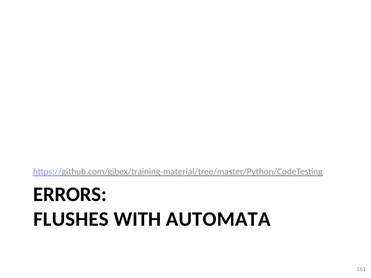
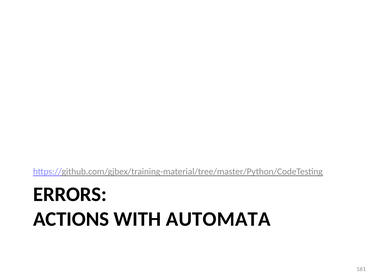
FLUSHES: FLUSHES -> ACTIONS
